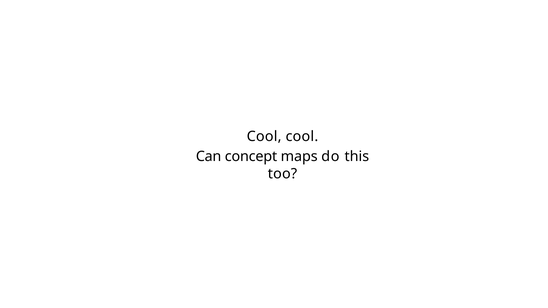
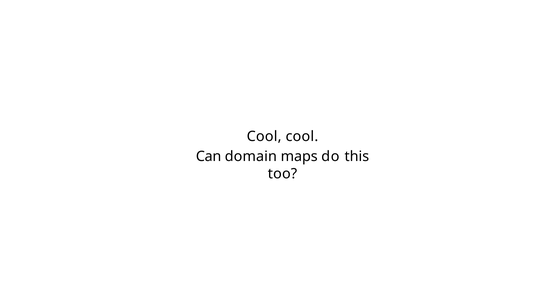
concept: concept -> domain
